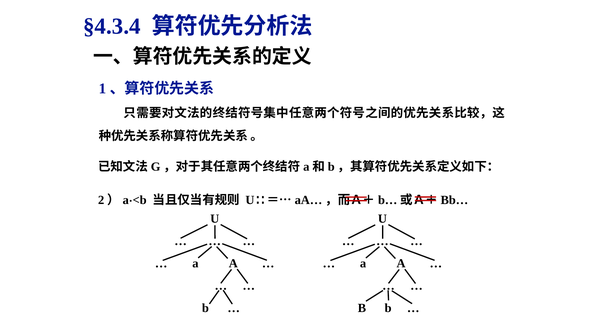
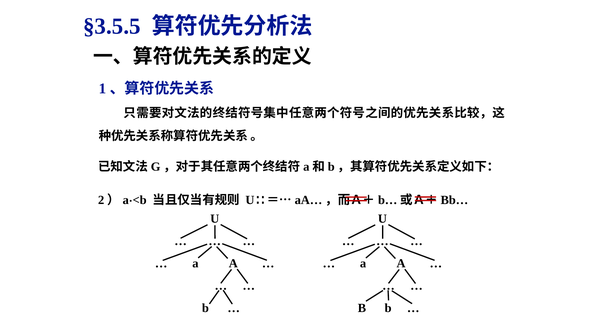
§4.3.4: §4.3.4 -> §3.5.5
